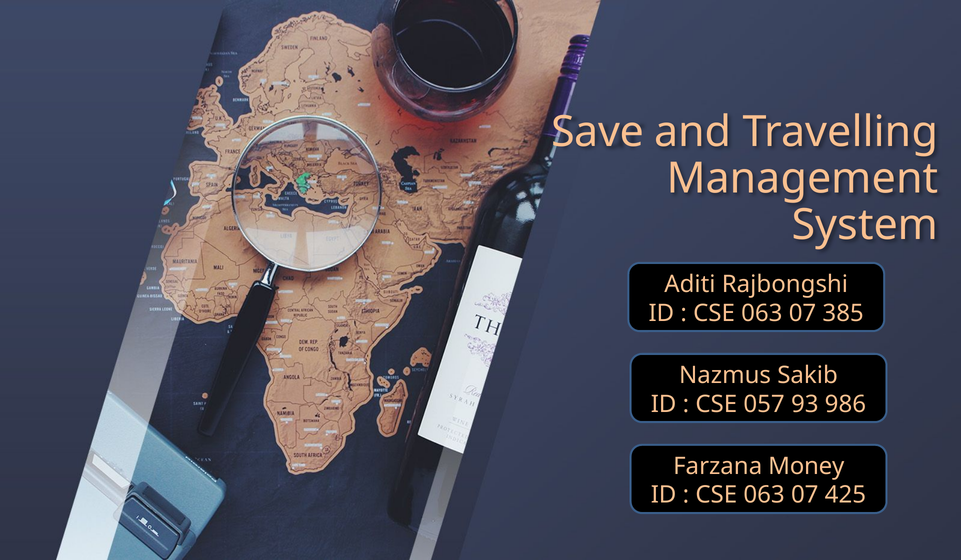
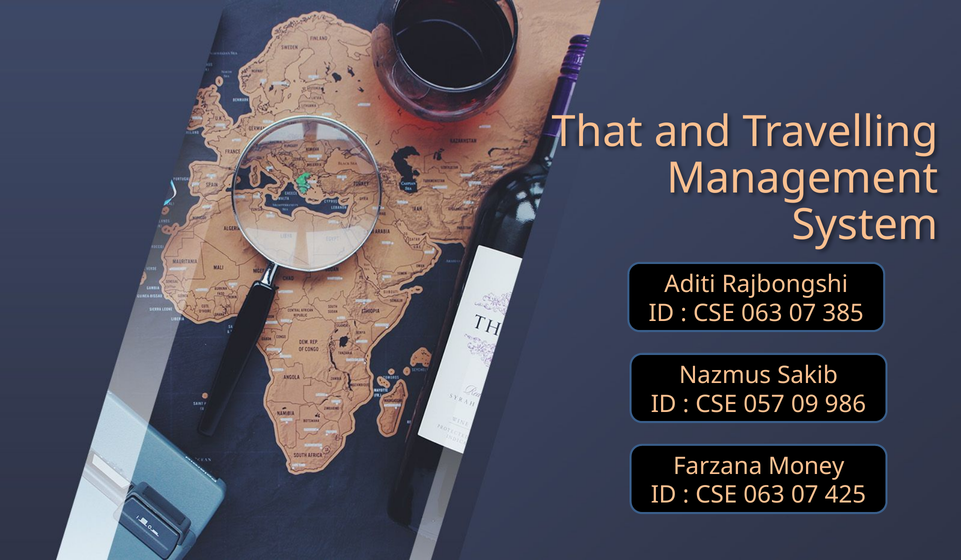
Save: Save -> That
93: 93 -> 09
